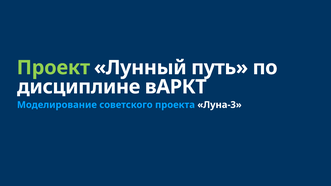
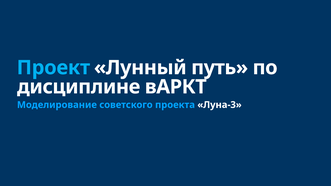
Проект colour: light green -> light blue
